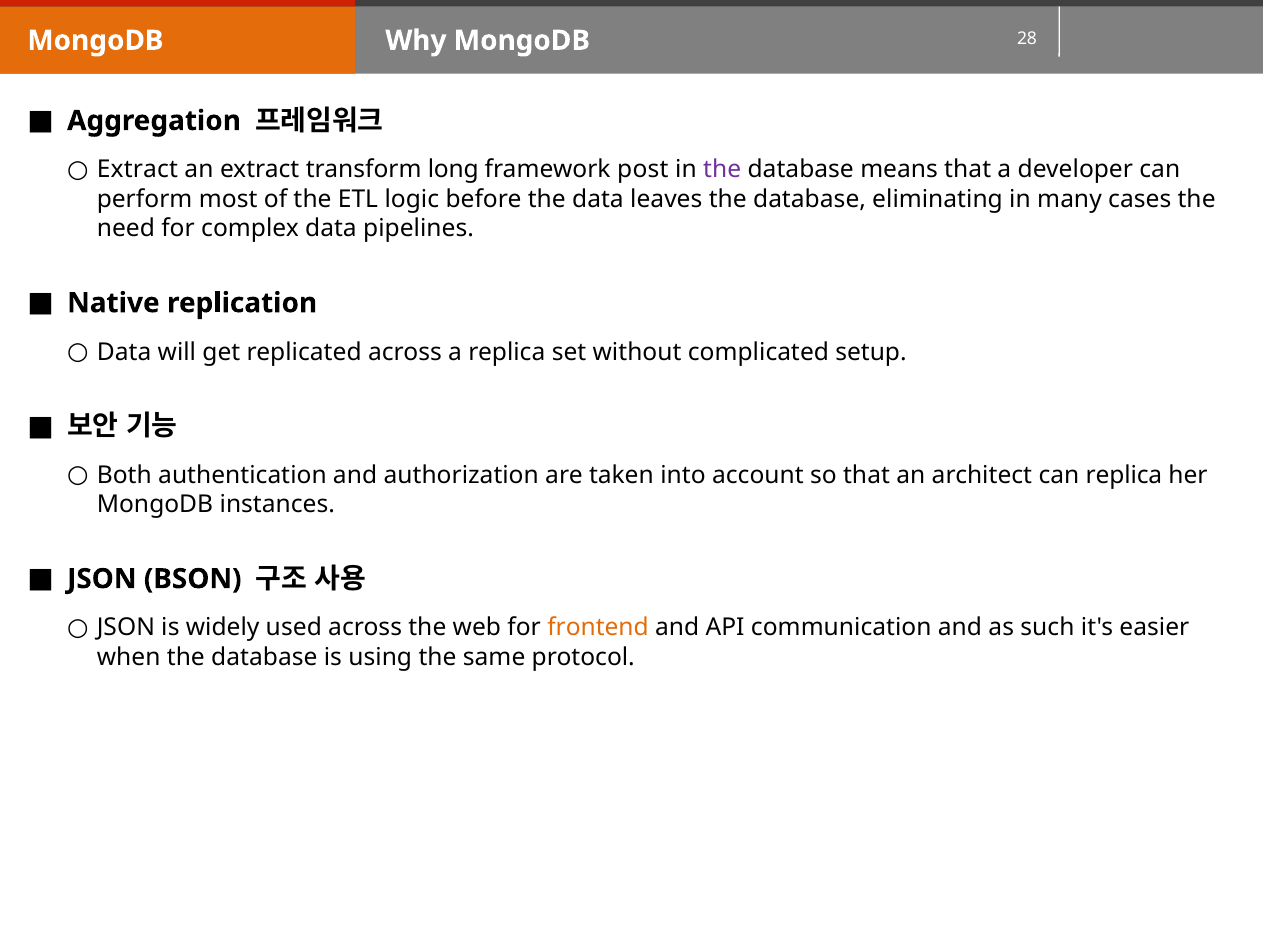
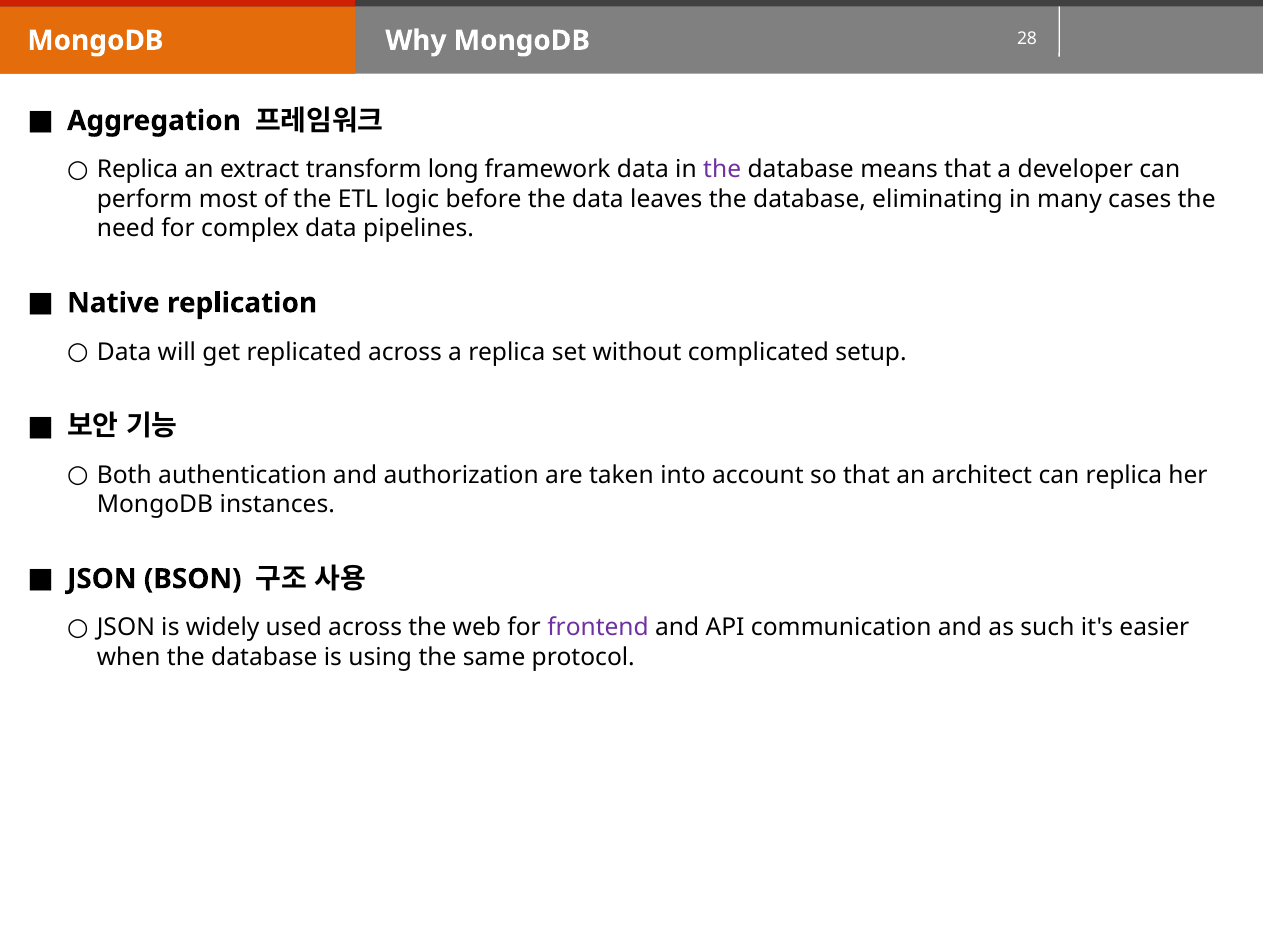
Extract at (137, 170): Extract -> Replica
framework post: post -> data
frontend colour: orange -> purple
